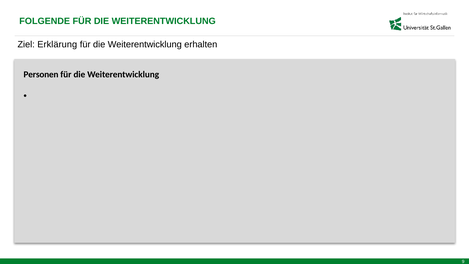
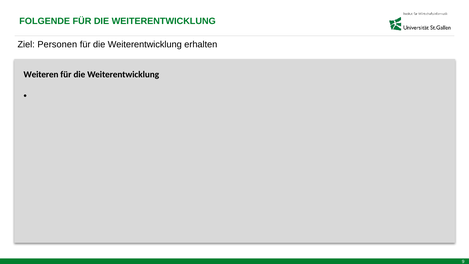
Erklärung: Erklärung -> Personen
Personen: Personen -> Weiteren
